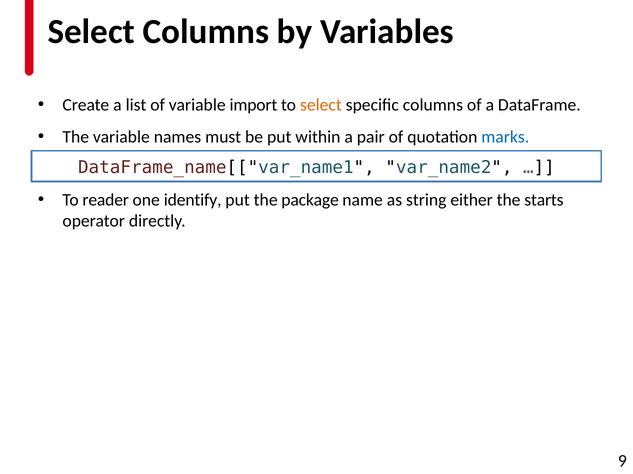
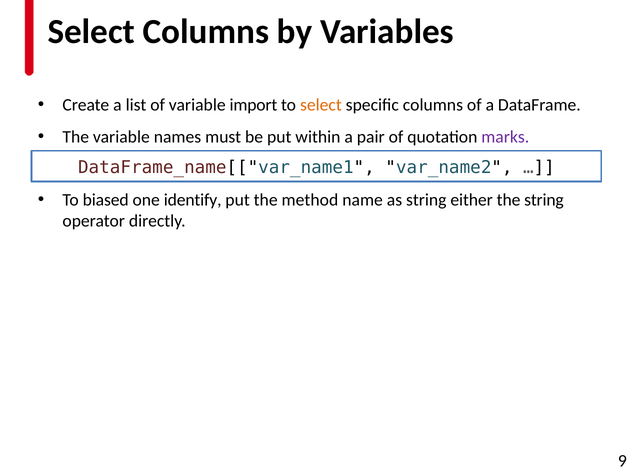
marks colour: blue -> purple
reader: reader -> biased
package: package -> method
the starts: starts -> string
